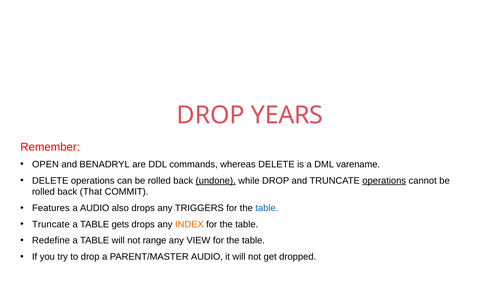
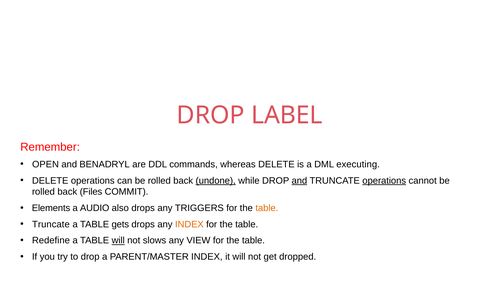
YEARS: YEARS -> LABEL
varename: varename -> executing
and at (299, 180) underline: none -> present
That: That -> Files
Features: Features -> Elements
table at (267, 208) colour: blue -> orange
will at (118, 240) underline: none -> present
range: range -> slows
PARENT/MASTER AUDIO: AUDIO -> INDEX
